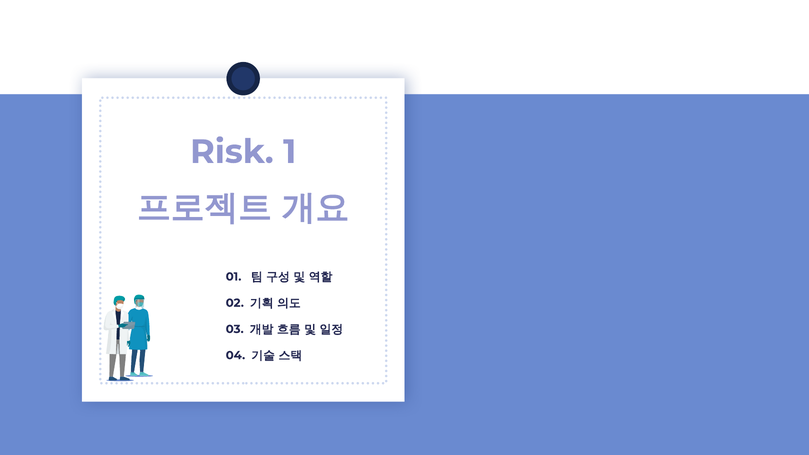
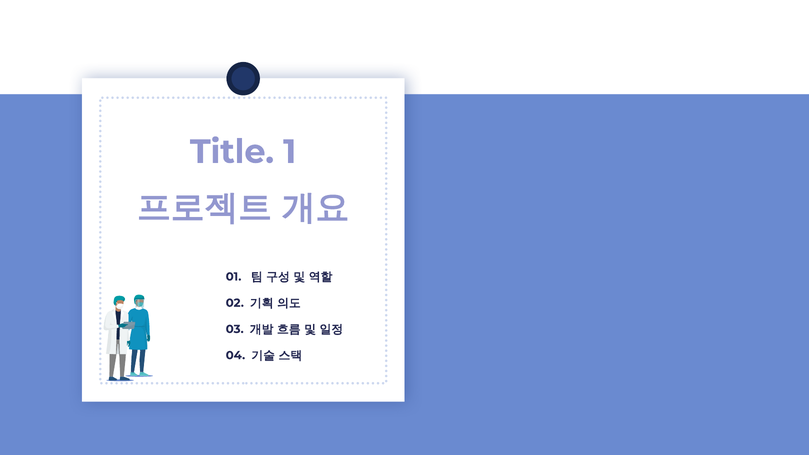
Risk: Risk -> Title
